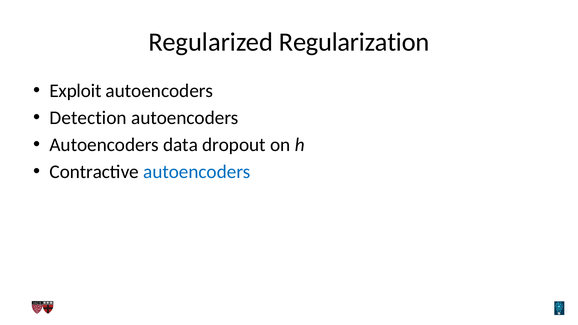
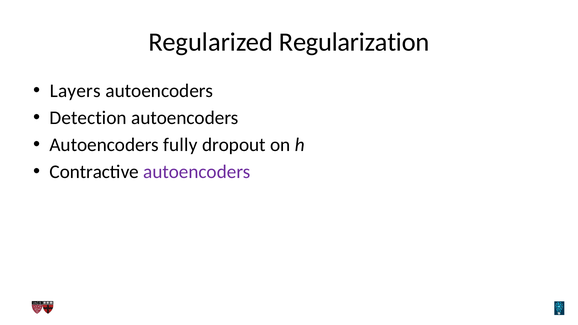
Exploit: Exploit -> Layers
data: data -> fully
autoencoders at (197, 172) colour: blue -> purple
